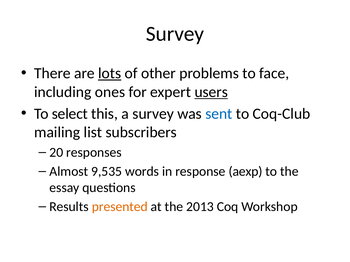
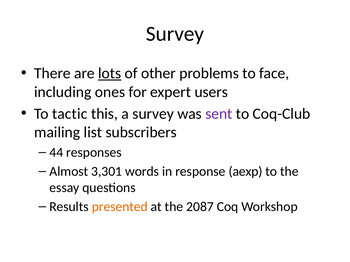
users underline: present -> none
select: select -> tactic
sent colour: blue -> purple
20: 20 -> 44
9,535: 9,535 -> 3,301
2013: 2013 -> 2087
